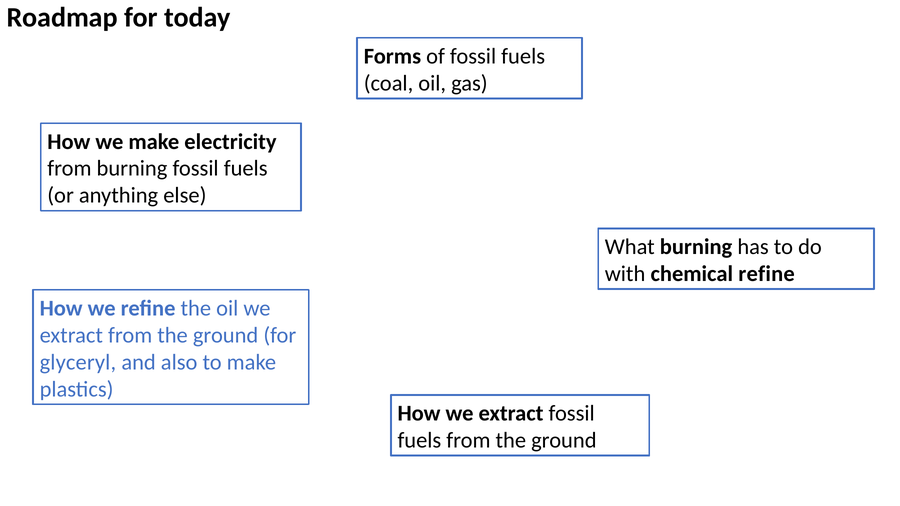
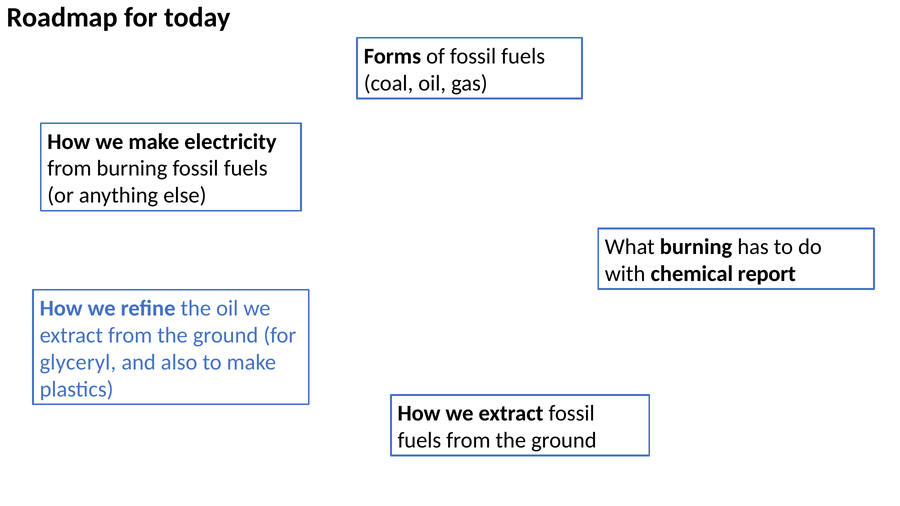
chemical refine: refine -> report
